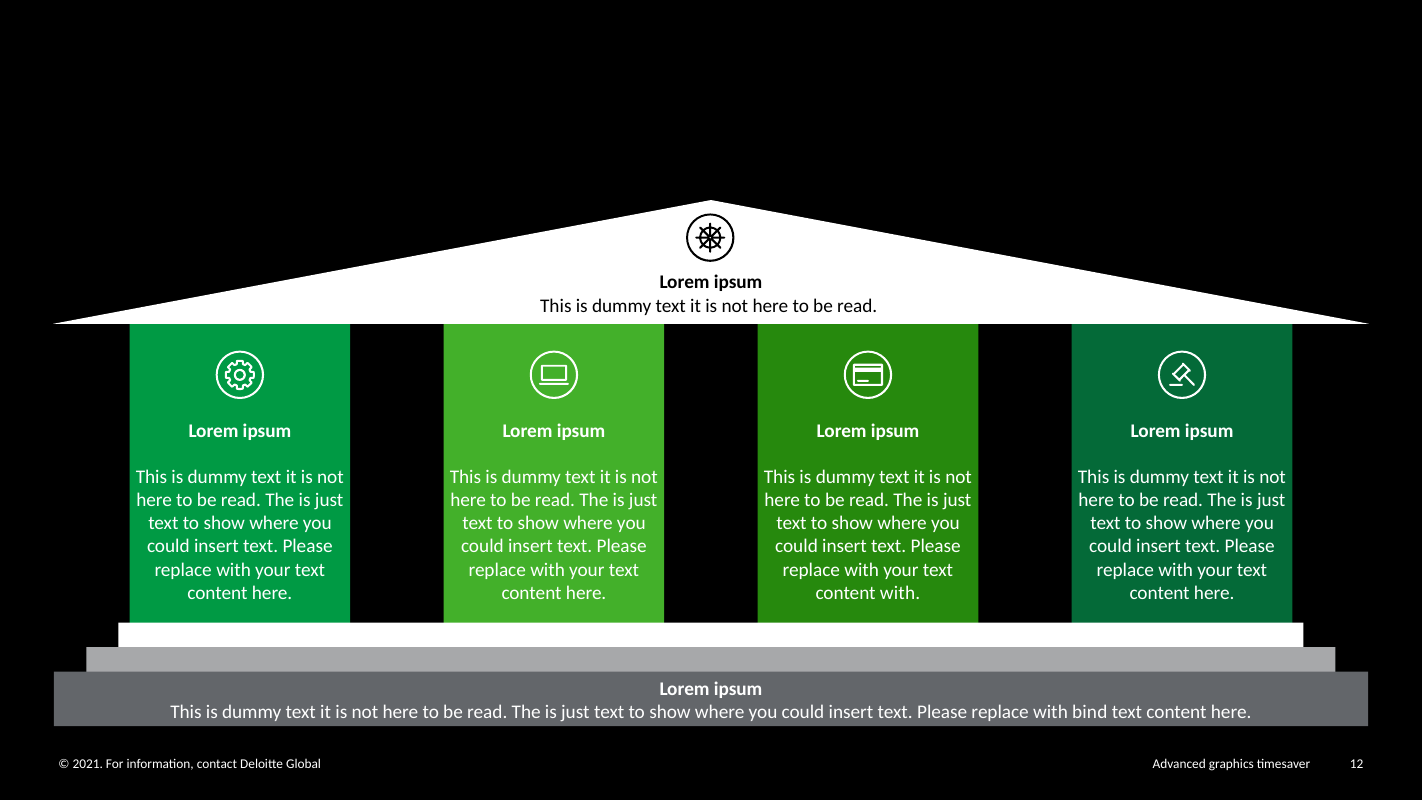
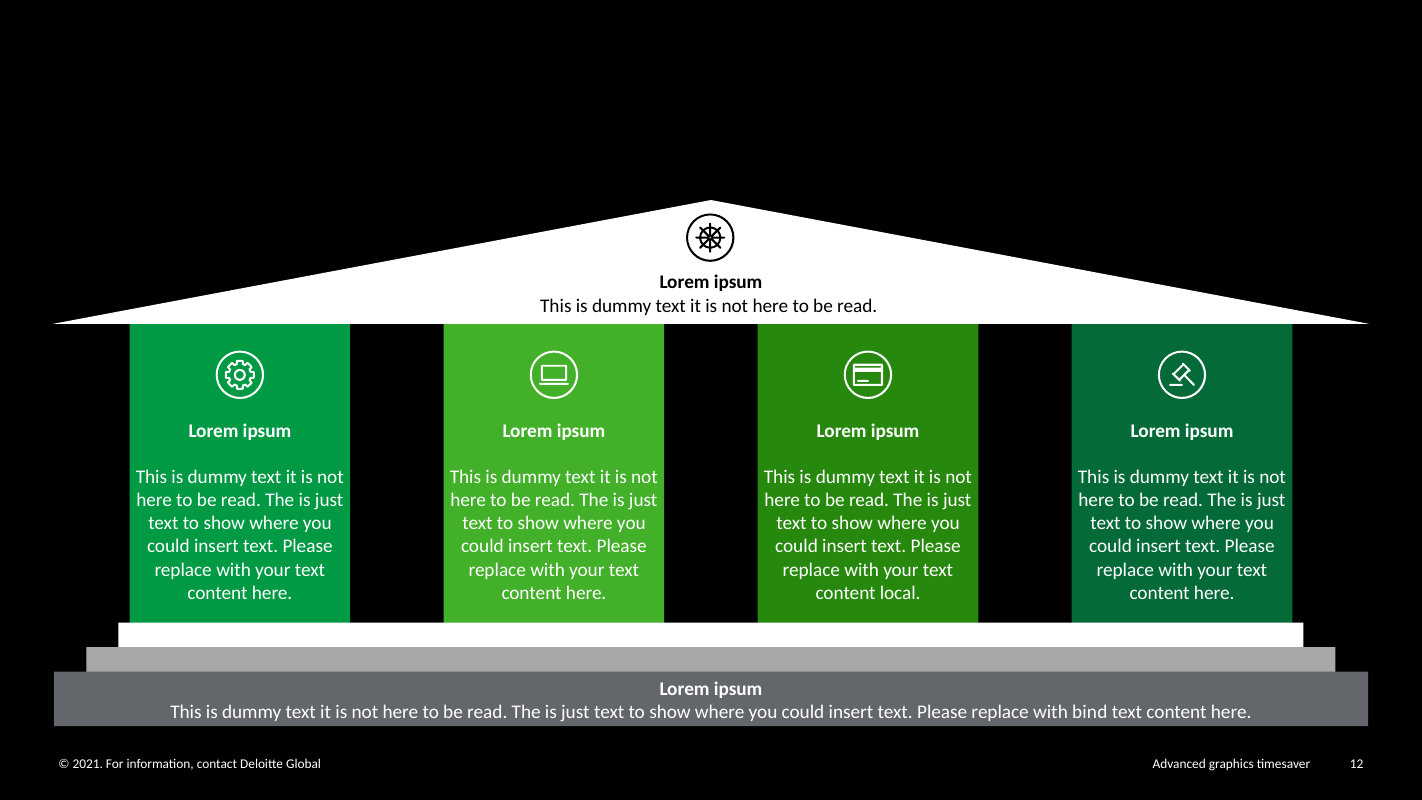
content with: with -> local
